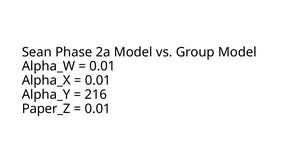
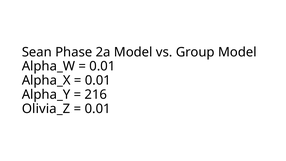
Paper_Z: Paper_Z -> Olivia_Z
